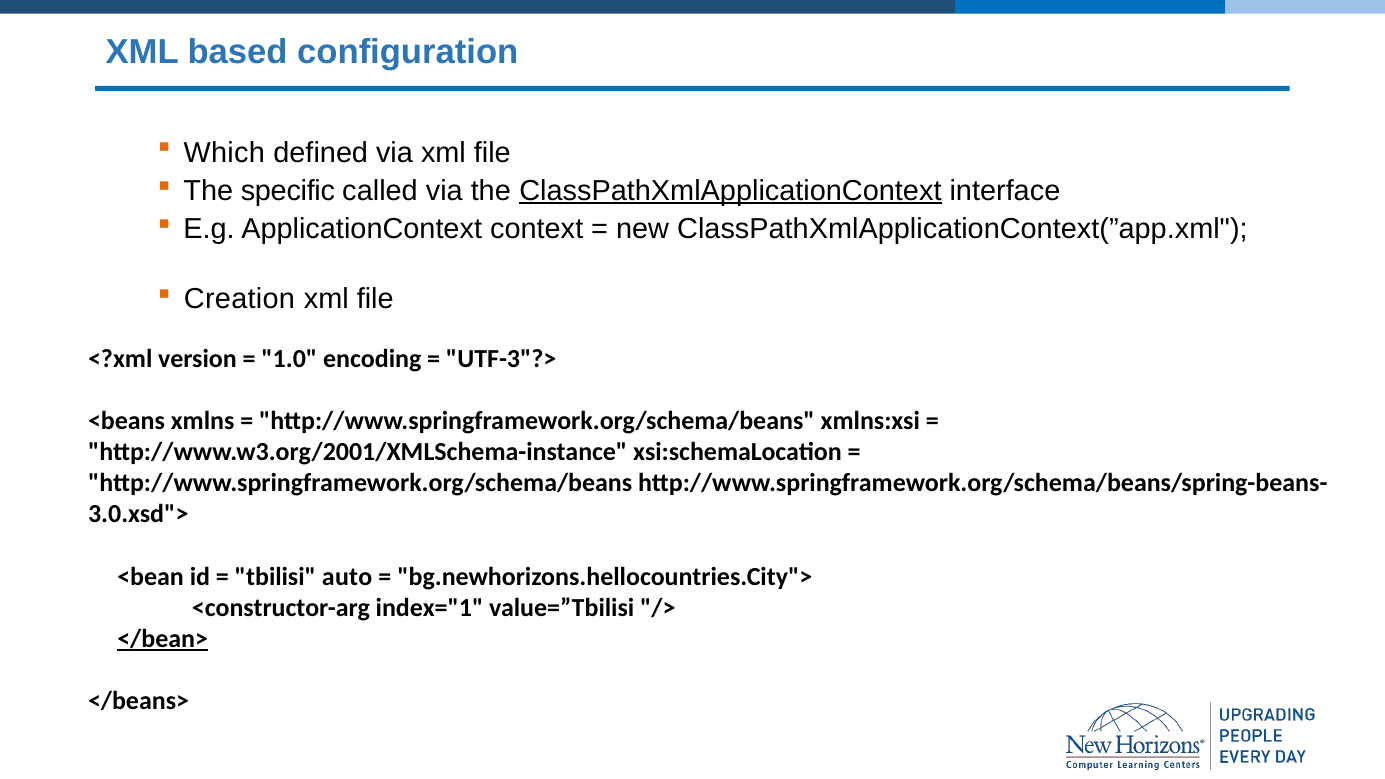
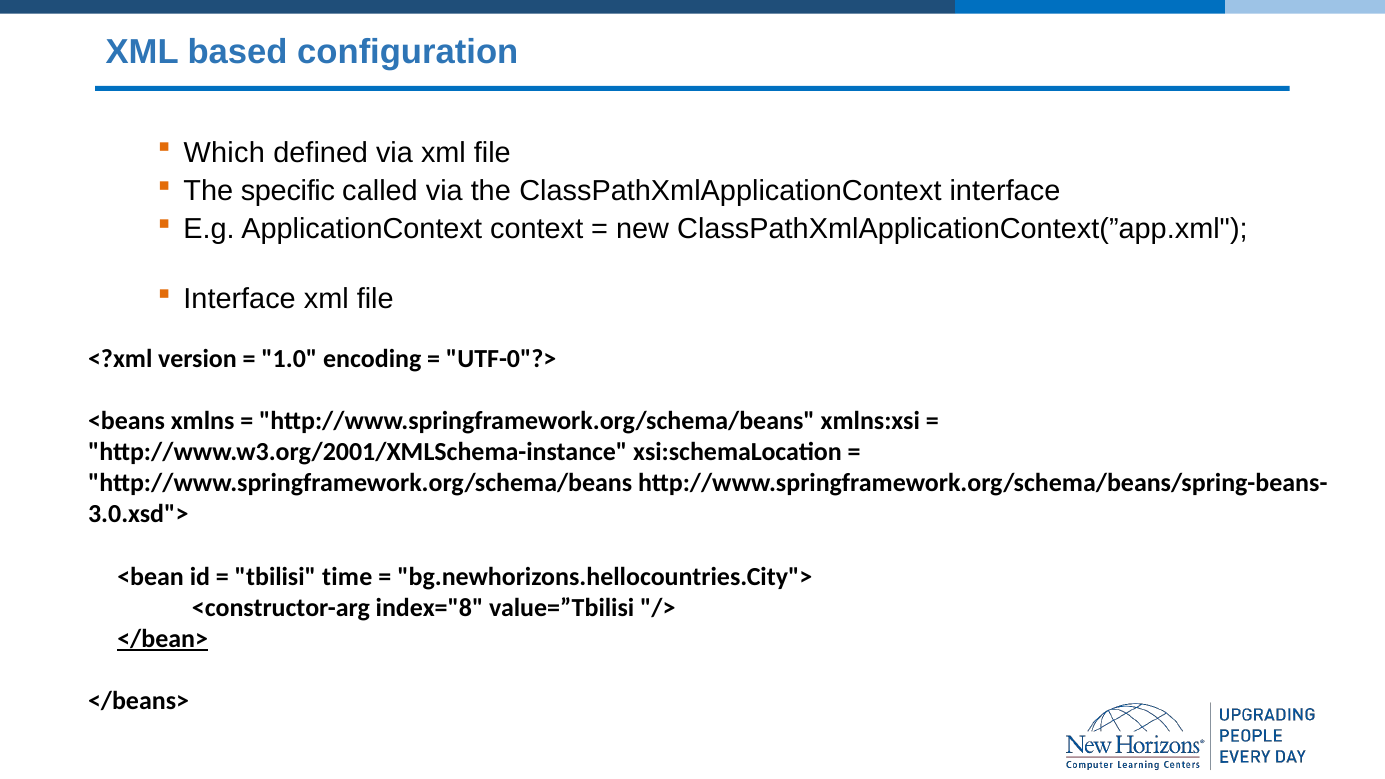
ClassPathXmlApplicationContext underline: present -> none
Creation at (239, 299): Creation -> Interface
UTF-3"?>: UTF-3"?> -> UTF-0"?>
auto: auto -> time
index="1: index="1 -> index="8
